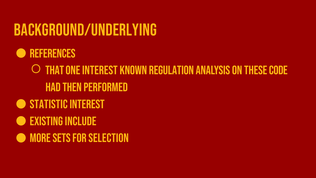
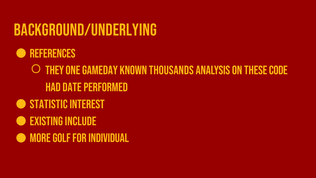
that: that -> they
one interest: interest -> gameday
regulation: regulation -> thousands
then: then -> date
sets: sets -> golf
selection: selection -> individual
